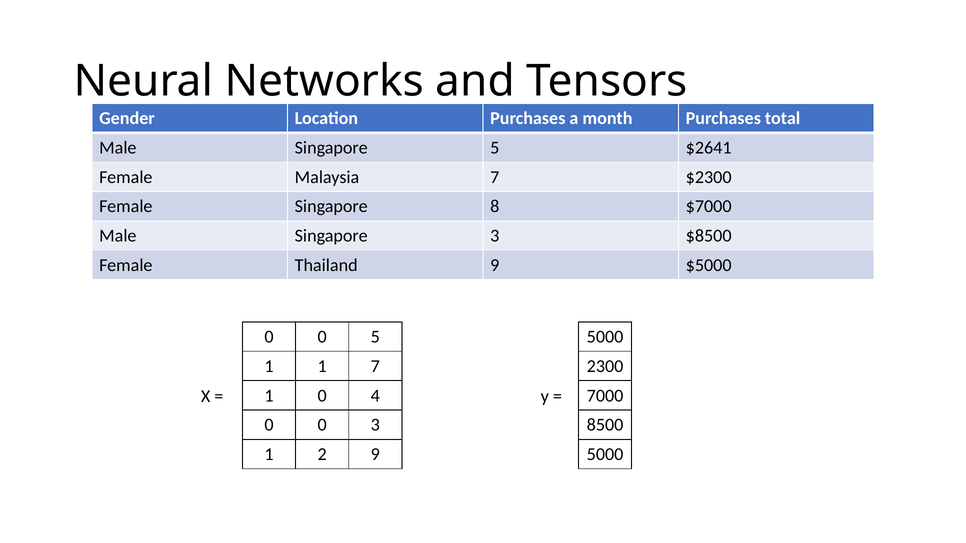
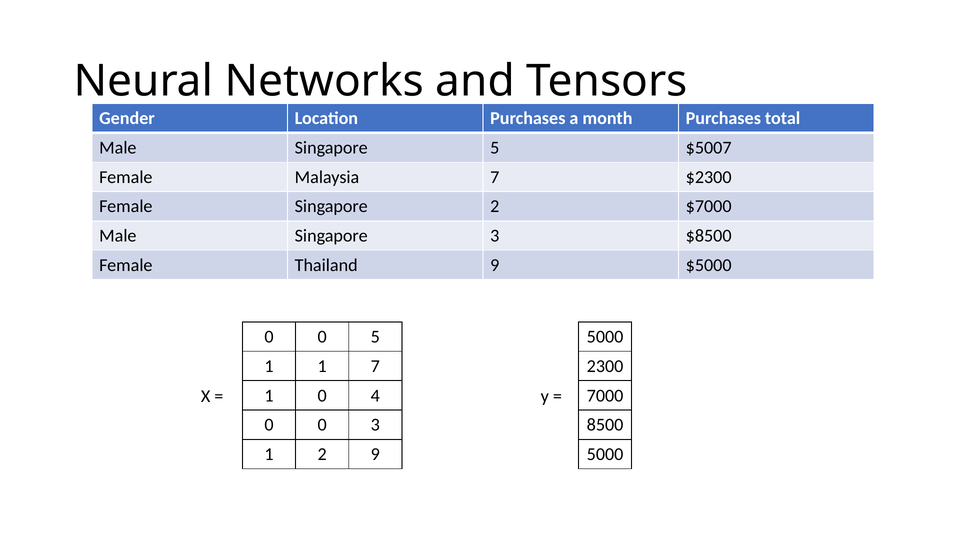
$2641: $2641 -> $5007
Singapore 8: 8 -> 2
